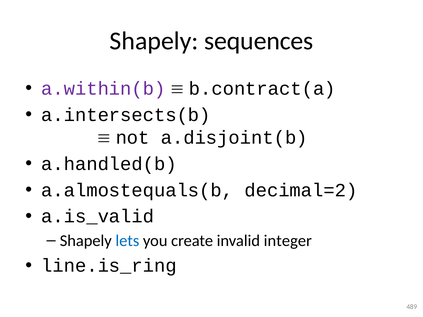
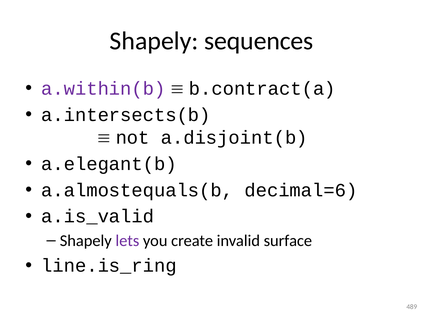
a.handled(b: a.handled(b -> a.elegant(b
decimal=2: decimal=2 -> decimal=6
lets colour: blue -> purple
integer: integer -> surface
